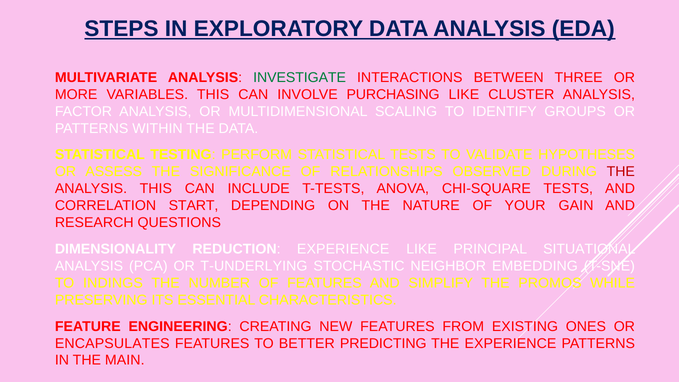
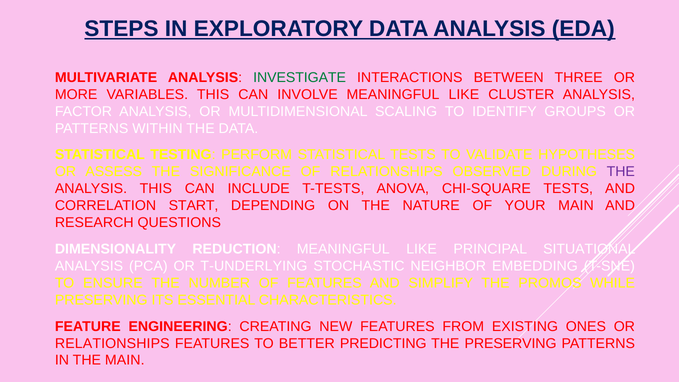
INVOLVE PURCHASING: PURCHASING -> MEANINGFUL
THE at (621, 172) colour: red -> purple
YOUR GAIN: GAIN -> MAIN
REDUCTION EXPERIENCE: EXPERIENCE -> MEANINGFUL
INDINGS: INDINGS -> ENSURE
ENCAPSULATES at (112, 343): ENCAPSULATES -> RELATIONSHIPS
THE EXPERIENCE: EXPERIENCE -> PRESERVING
